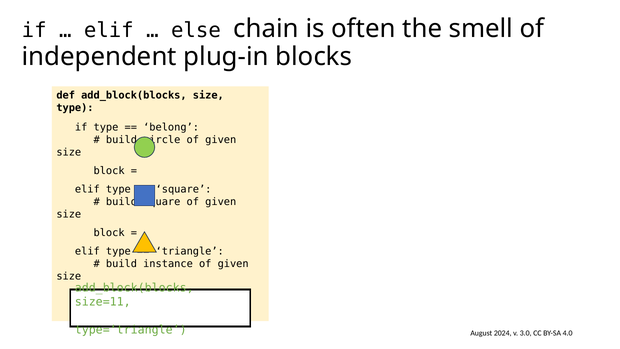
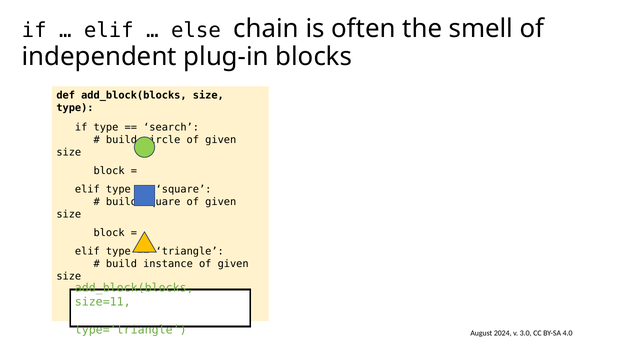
belong: belong -> search
